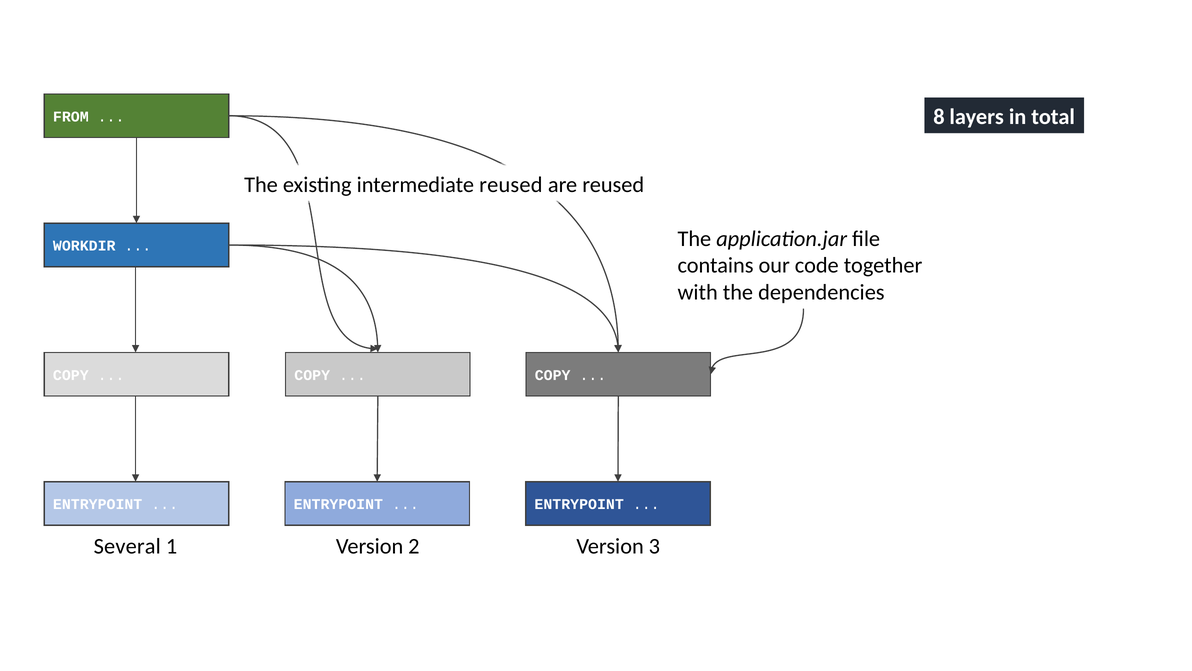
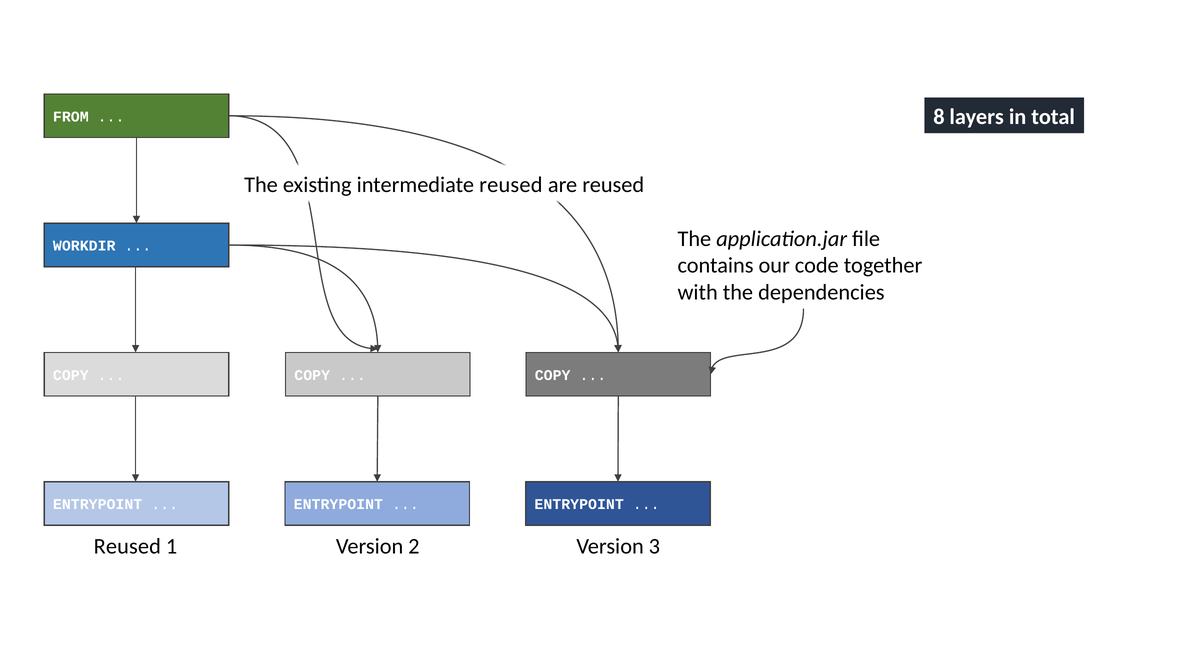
Several at (127, 546): Several -> Reused
